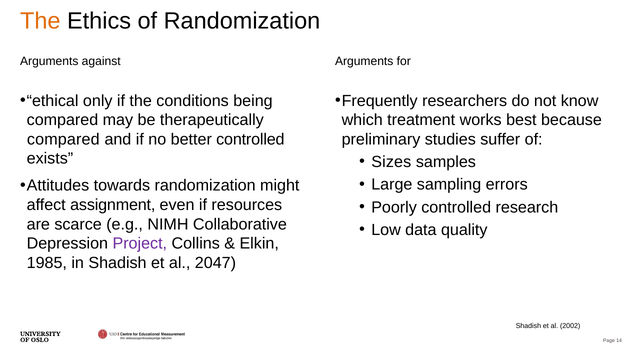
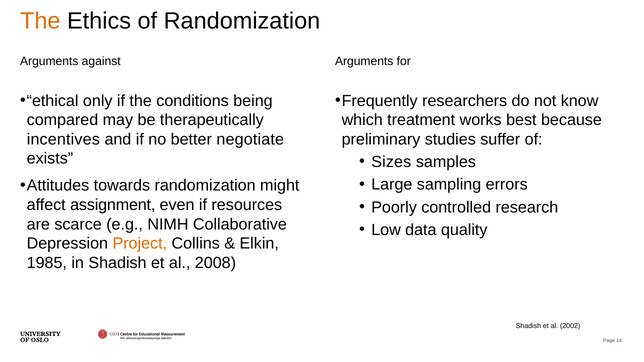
compared at (63, 139): compared -> incentives
better controlled: controlled -> negotiate
Project colour: purple -> orange
2047: 2047 -> 2008
